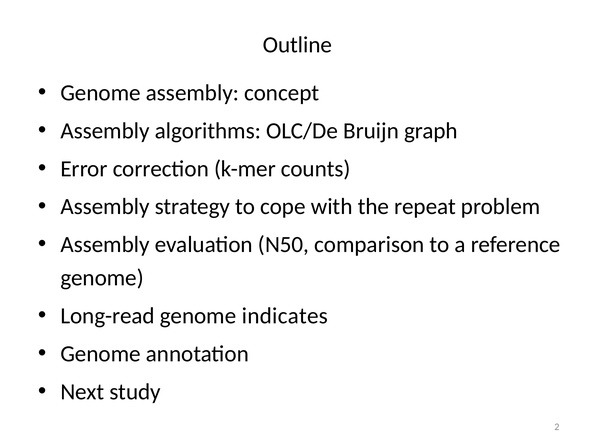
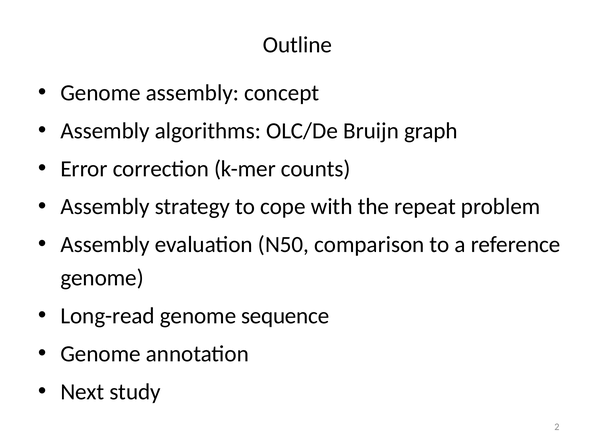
indicates: indicates -> sequence
